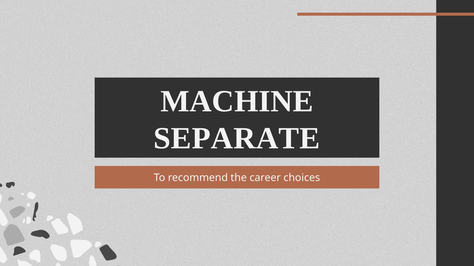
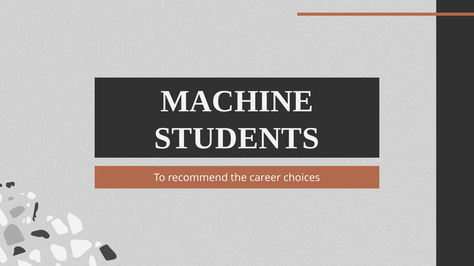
SEPARATE: SEPARATE -> STUDENTS
